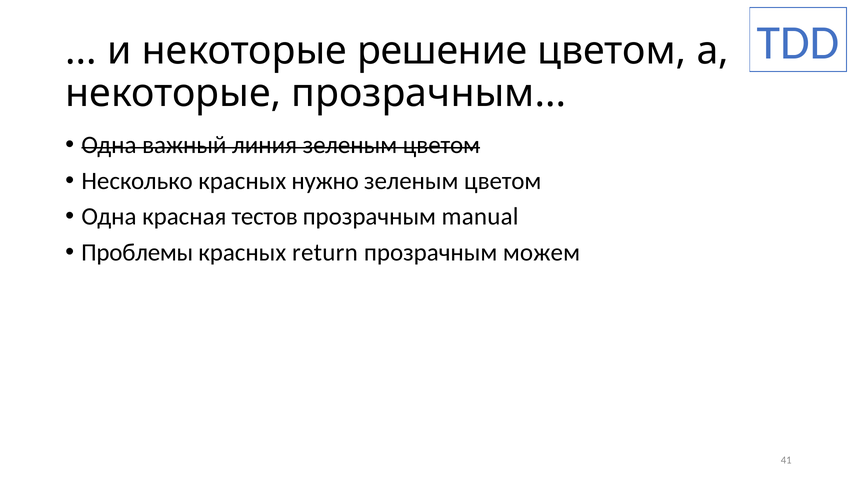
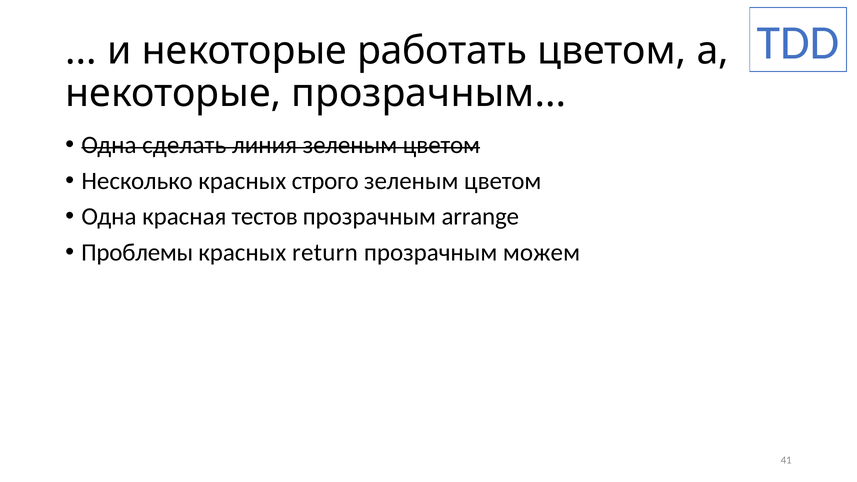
решение: решение -> работать
важный: важный -> сделать
нужно: нужно -> строго
manual: manual -> arrange
